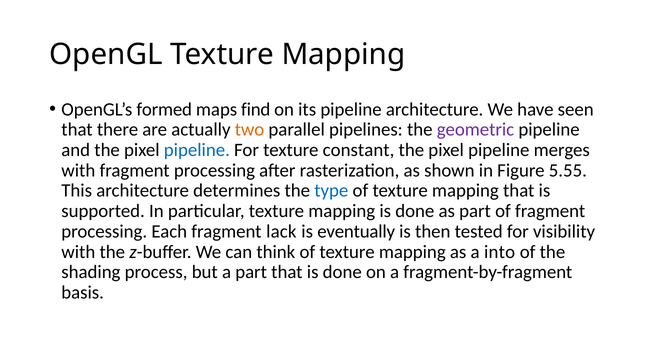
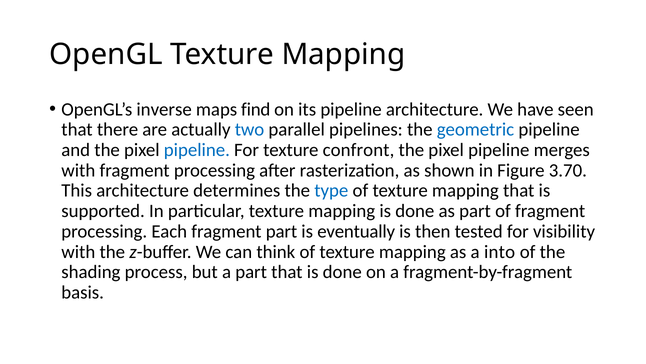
formed: formed -> inverse
two colour: orange -> blue
geometric colour: purple -> blue
constant: constant -> confront
5.55: 5.55 -> 3.70
fragment lack: lack -> part
